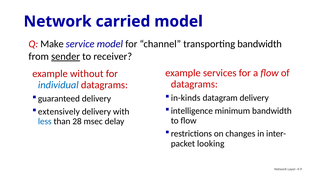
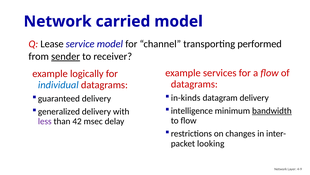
Make: Make -> Lease
transporting bandwidth: bandwidth -> performed
without: without -> logically
bandwidth at (272, 111) underline: none -> present
extensively: extensively -> generalized
less colour: blue -> purple
28: 28 -> 42
